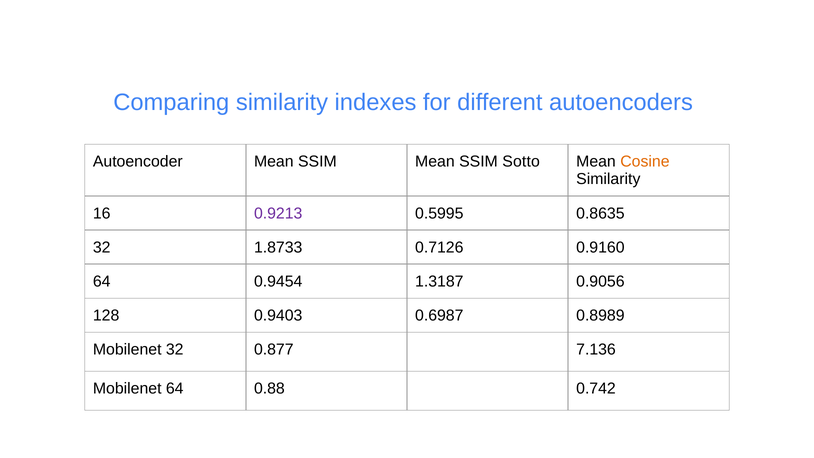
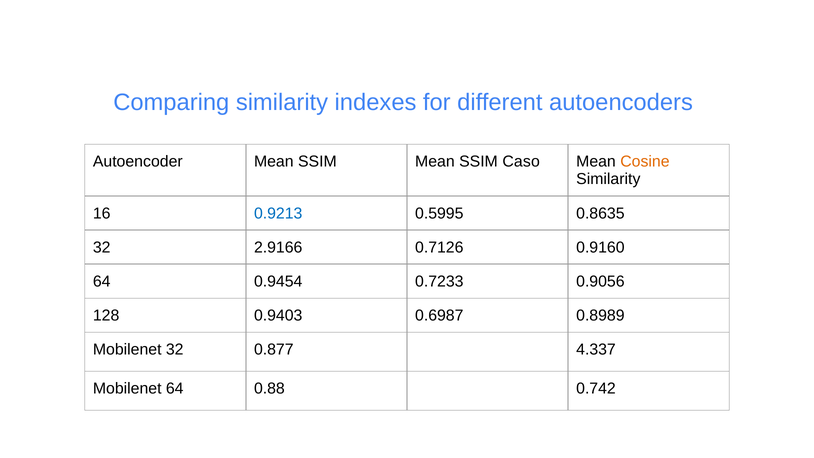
Sotto: Sotto -> Caso
0.9213 colour: purple -> blue
1.8733: 1.8733 -> 2.9166
1.3187: 1.3187 -> 0.7233
7.136: 7.136 -> 4.337
